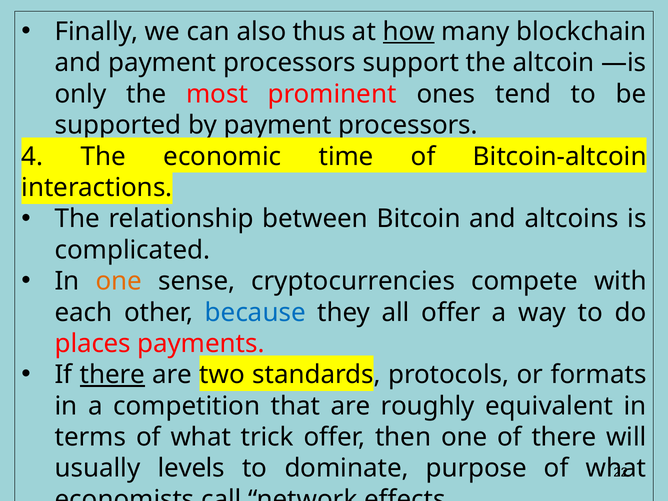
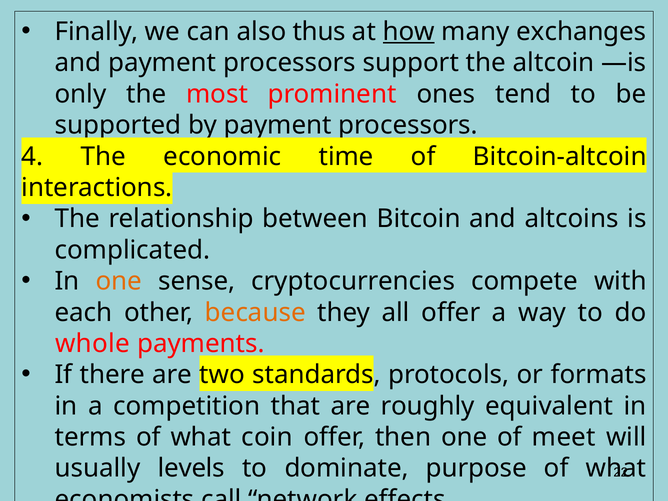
blockchain: blockchain -> exchanges
because colour: blue -> orange
places: places -> whole
there at (112, 375) underline: present -> none
trick: trick -> coin
of there: there -> meet
